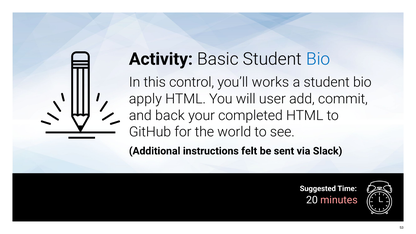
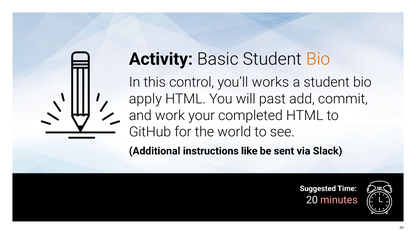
Bio at (318, 59) colour: blue -> orange
user: user -> past
back: back -> work
felt: felt -> like
